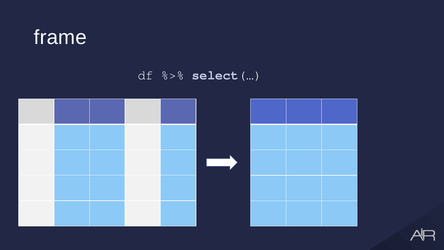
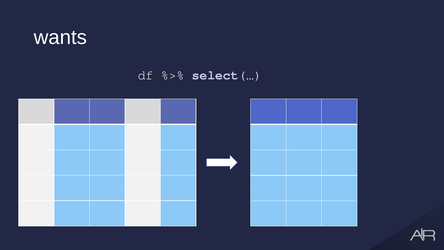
frame: frame -> wants
